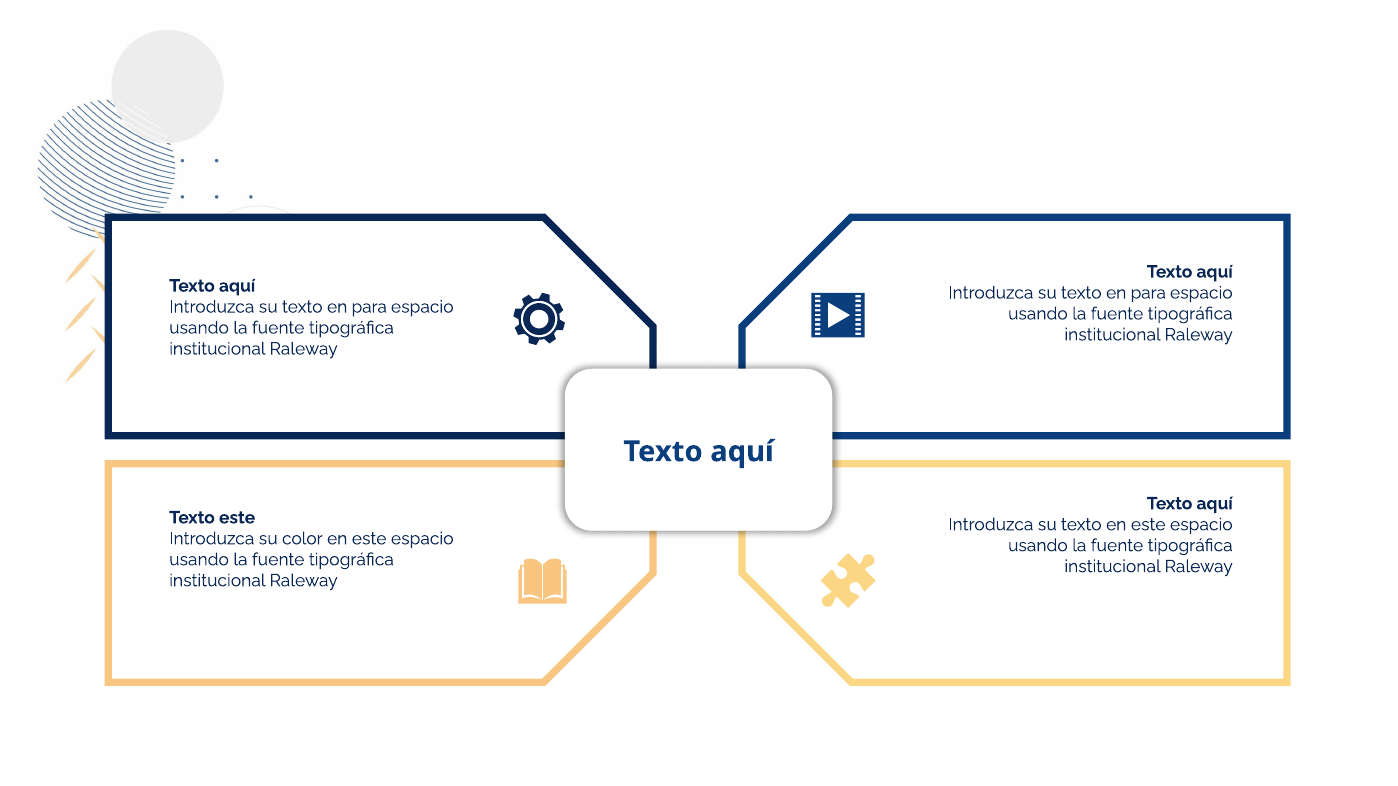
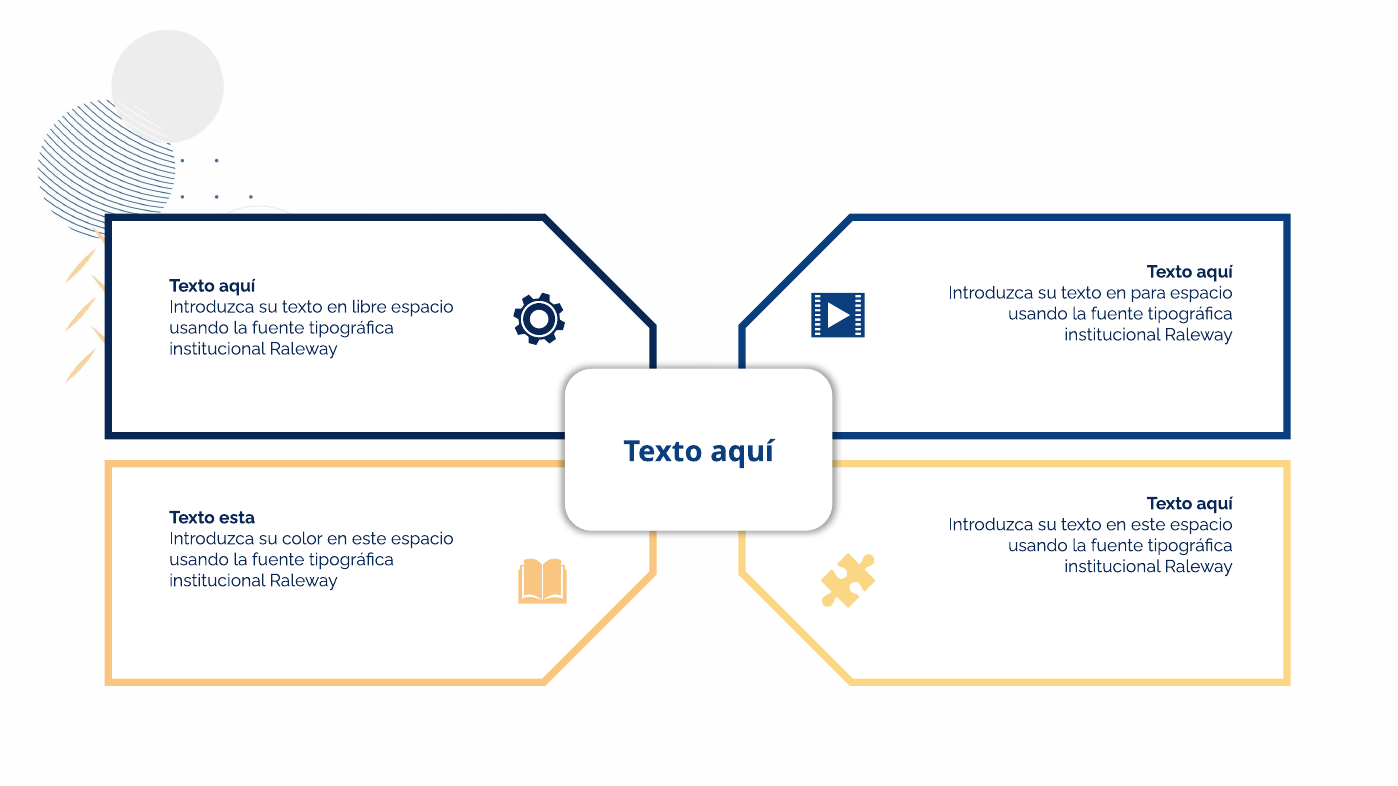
para at (369, 307): para -> libre
Texto este: este -> esta
